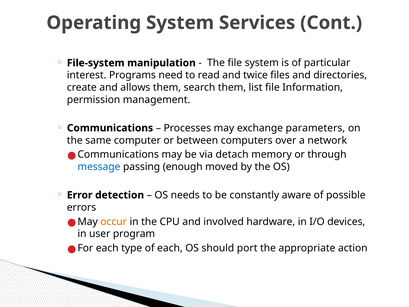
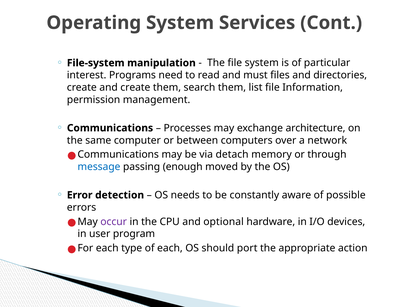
twice: twice -> must
and allows: allows -> create
parameters: parameters -> architecture
occur colour: orange -> purple
involved: involved -> optional
